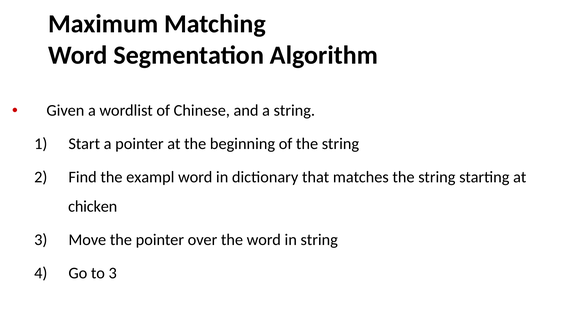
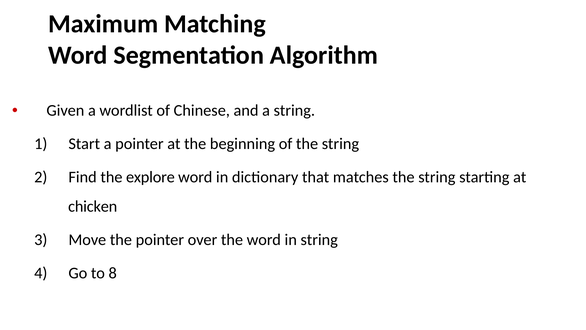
exampl: exampl -> explore
to 3: 3 -> 8
